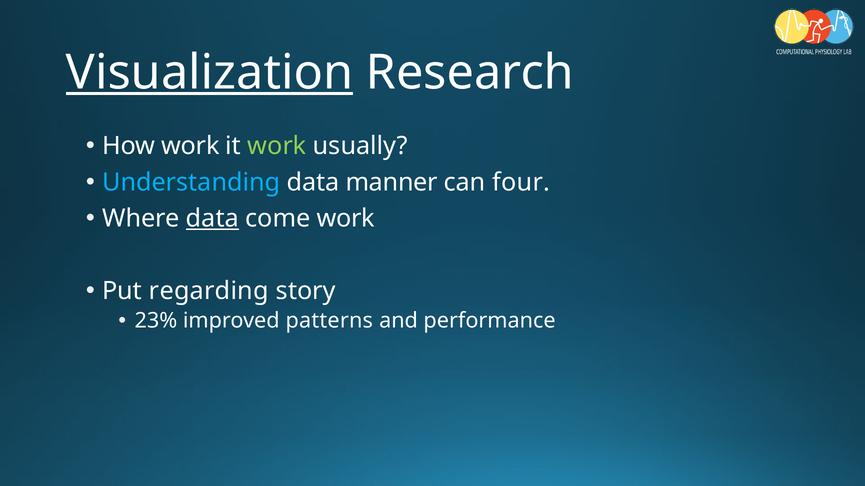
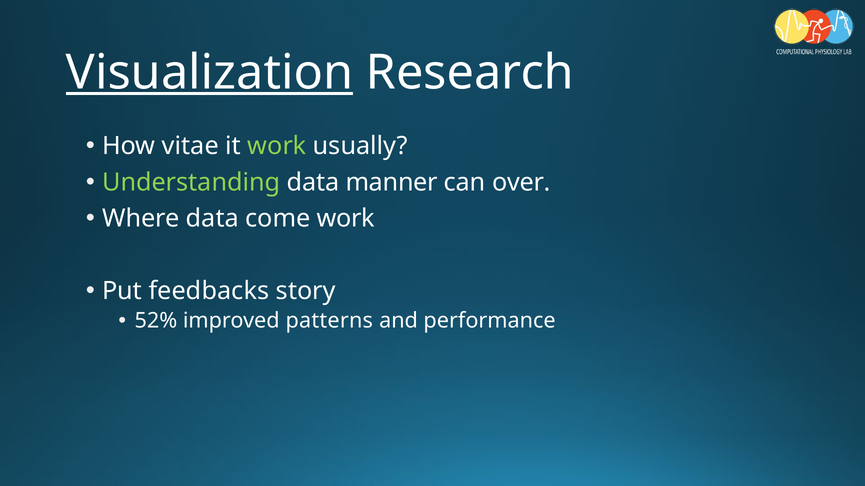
How work: work -> vitae
Understanding colour: light blue -> light green
four: four -> over
data at (212, 219) underline: present -> none
regarding: regarding -> feedbacks
23%: 23% -> 52%
